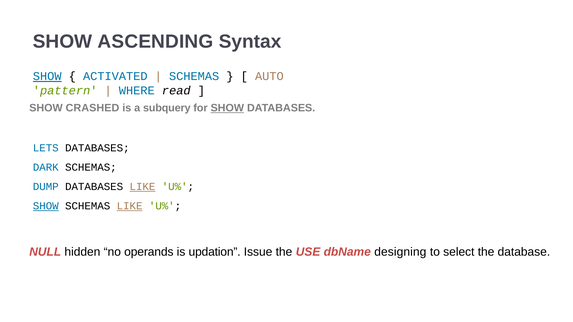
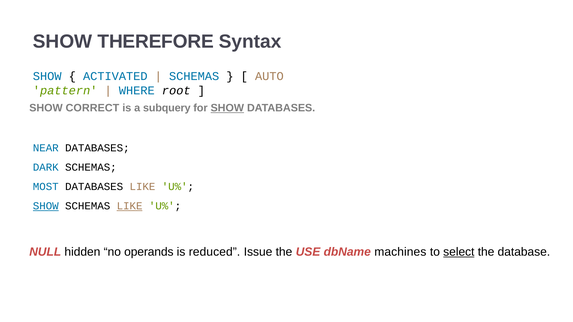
ASCENDING: ASCENDING -> THEREFORE
SHOW at (47, 76) underline: present -> none
read: read -> root
CRASHED: CRASHED -> CORRECT
LETS: LETS -> NEAR
DUMP: DUMP -> MOST
LIKE at (142, 187) underline: present -> none
updation: updation -> reduced
designing: designing -> machines
select underline: none -> present
